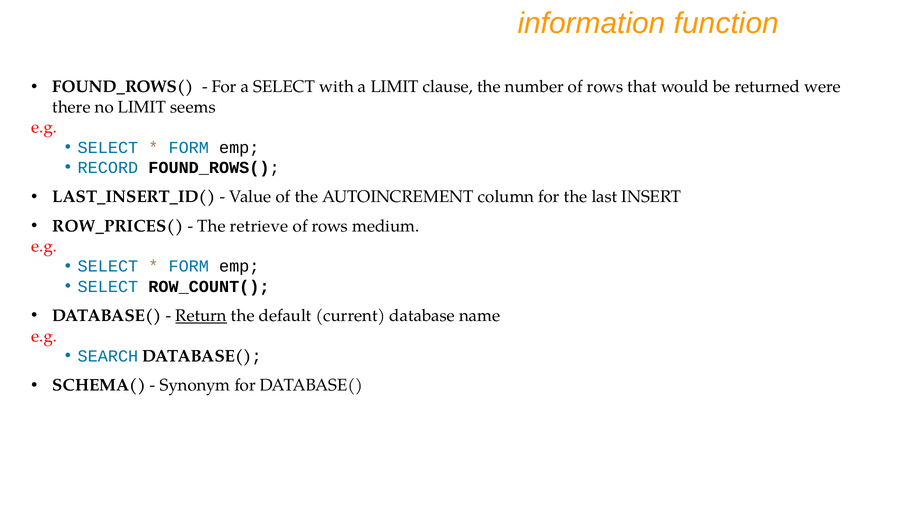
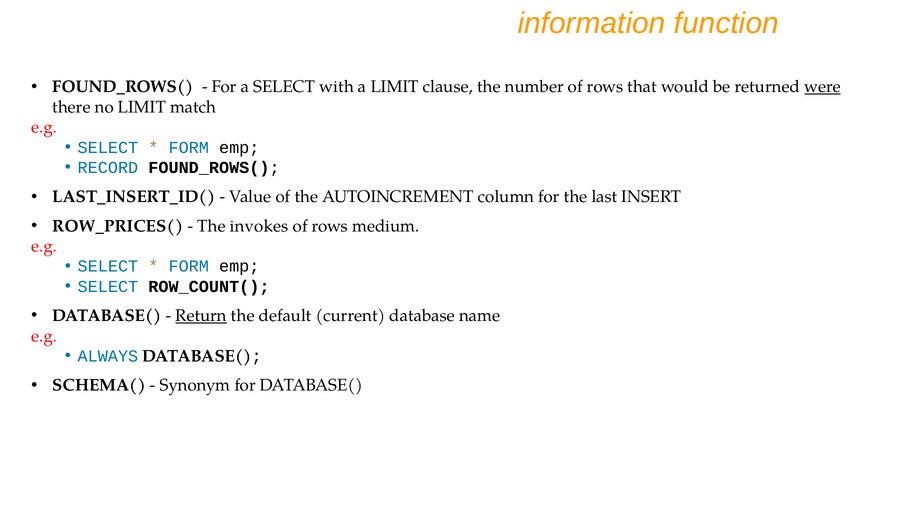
were underline: none -> present
seems: seems -> match
retrieve: retrieve -> invokes
SEARCH: SEARCH -> ALWAYS
